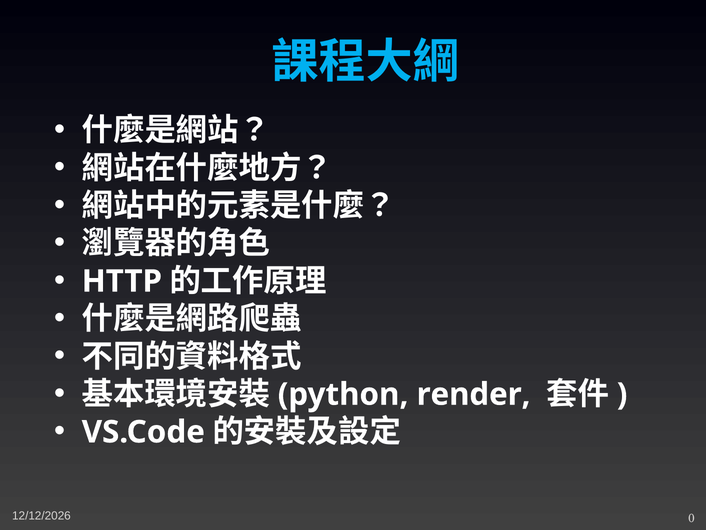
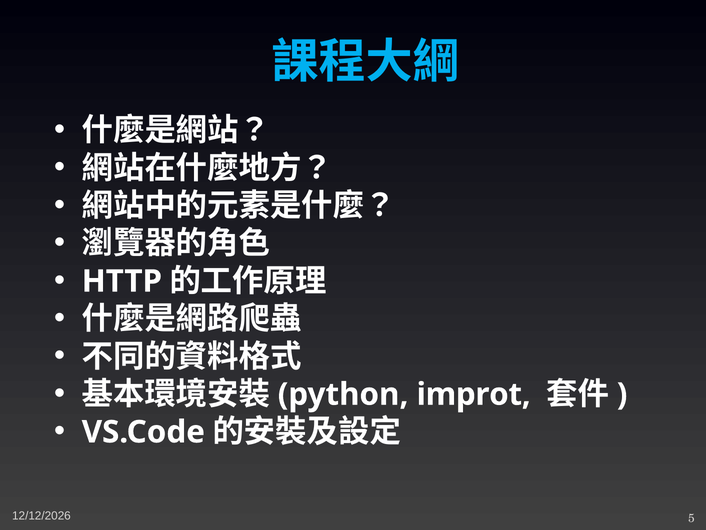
render: render -> improt
0: 0 -> 5
